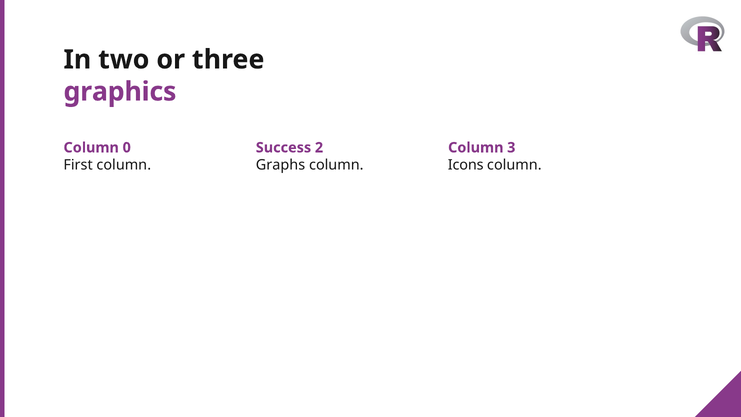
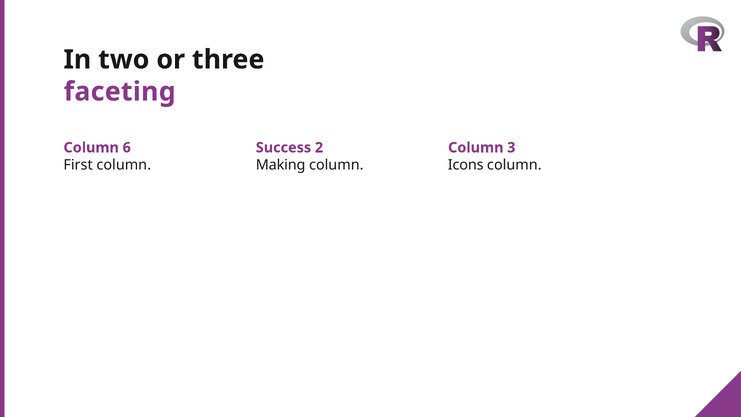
graphics: graphics -> faceting
0: 0 -> 6
Graphs: Graphs -> Making
